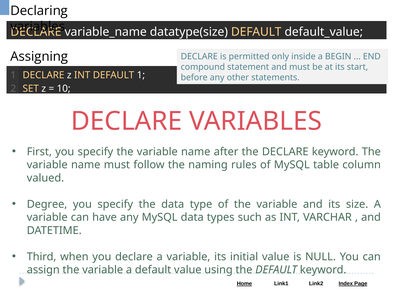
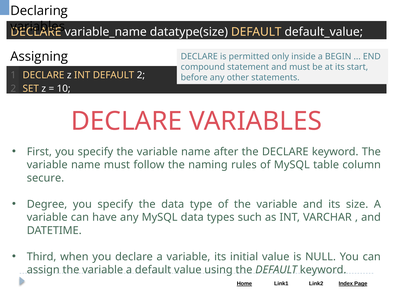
DEFAULT 1: 1 -> 2
valued: valued -> secure
